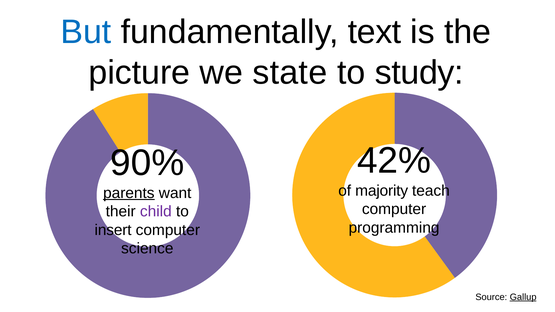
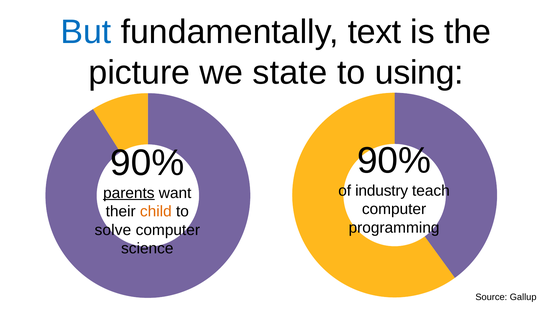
study: study -> using
42% at (394, 161): 42% -> 90%
majority: majority -> industry
child colour: purple -> orange
insert: insert -> solve
Gallup underline: present -> none
